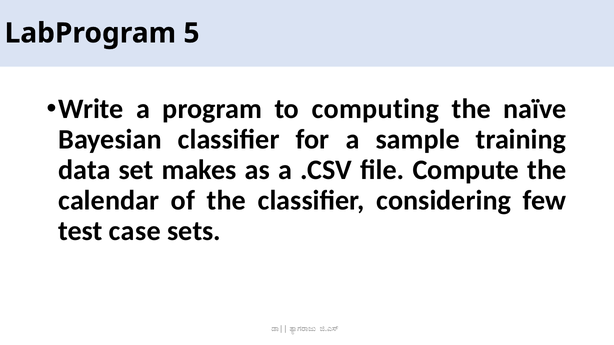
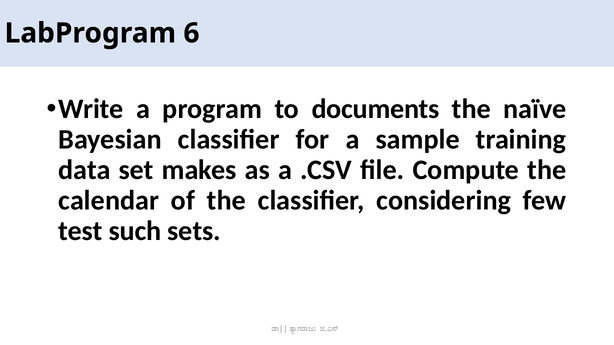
5: 5 -> 6
computing: computing -> documents
case: case -> such
